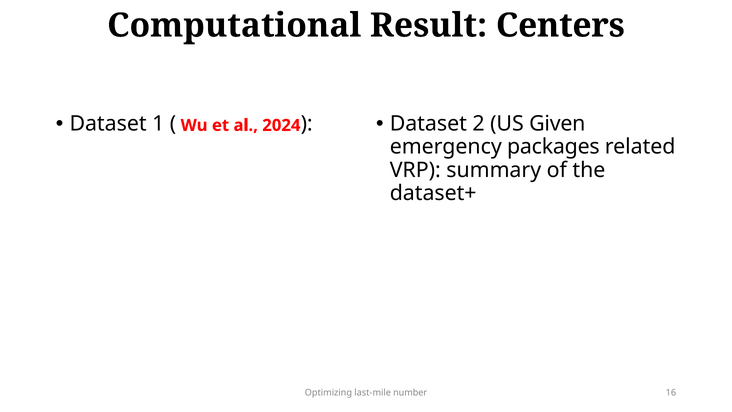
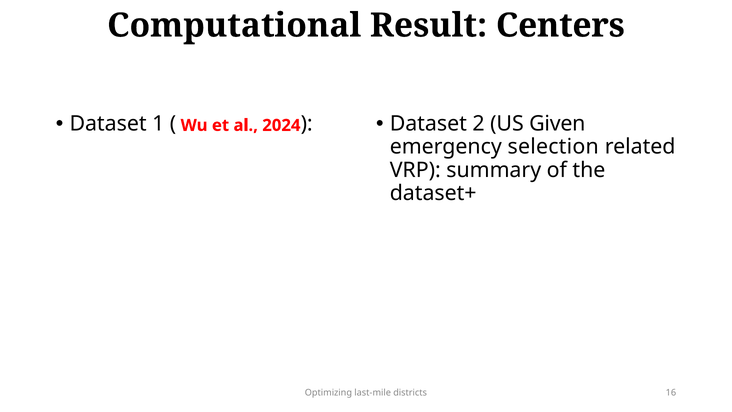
packages: packages -> selection
number: number -> districts
